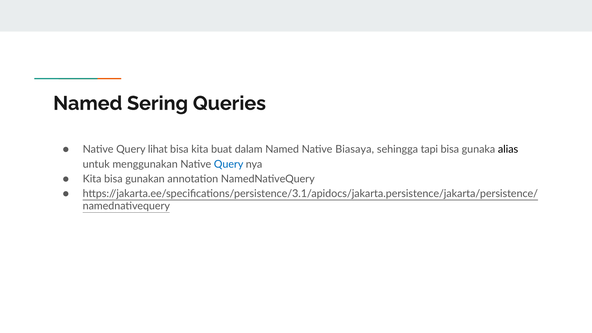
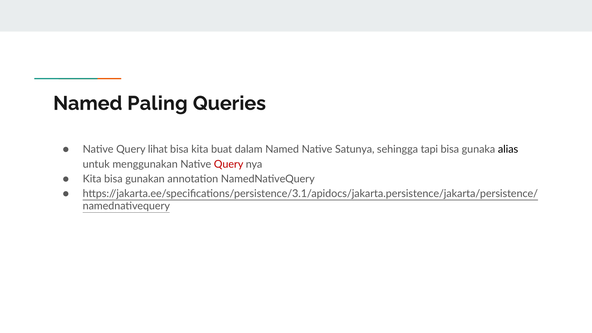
Sering: Sering -> Paling
Biasaya: Biasaya -> Satunya
Query at (229, 164) colour: blue -> red
